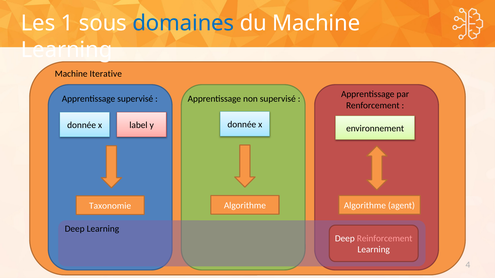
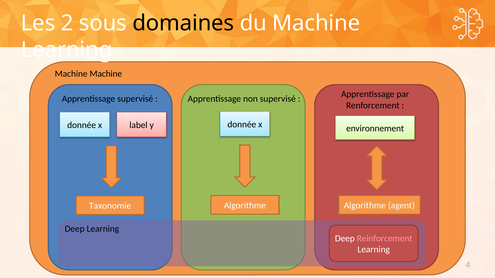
1: 1 -> 2
domaines colour: blue -> black
Machine Iterative: Iterative -> Machine
